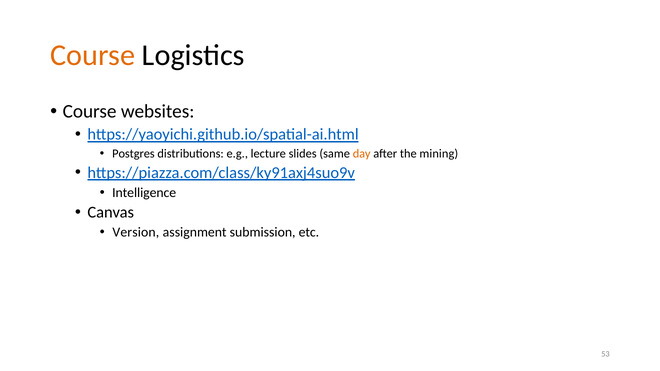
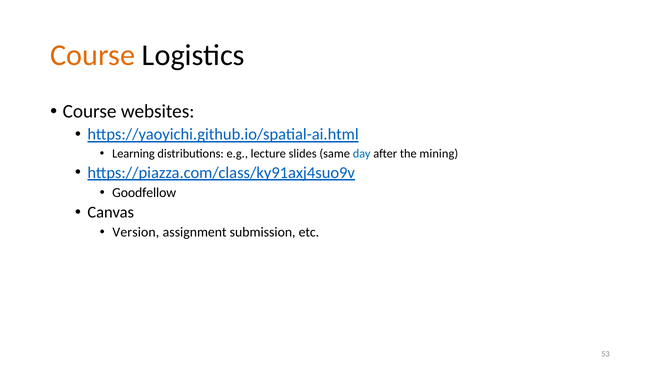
Postgres: Postgres -> Learning
day colour: orange -> blue
Intelligence: Intelligence -> Goodfellow
